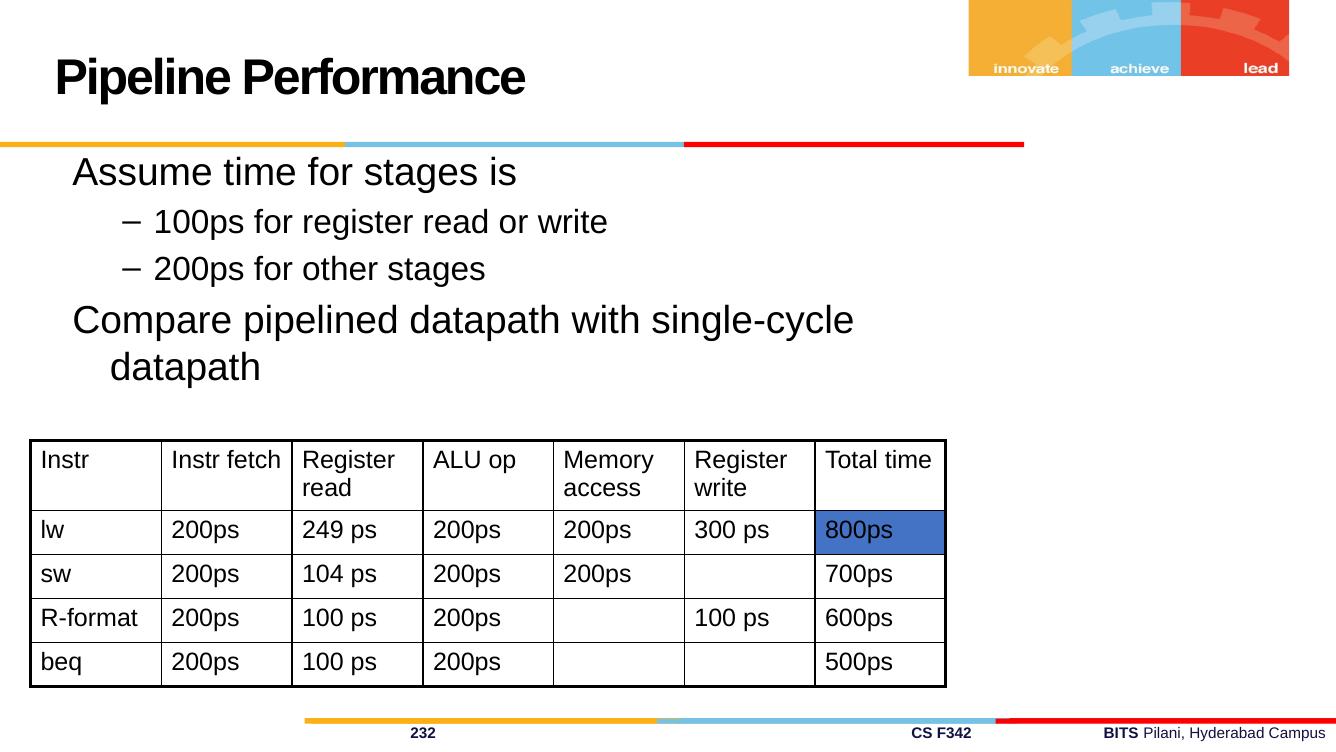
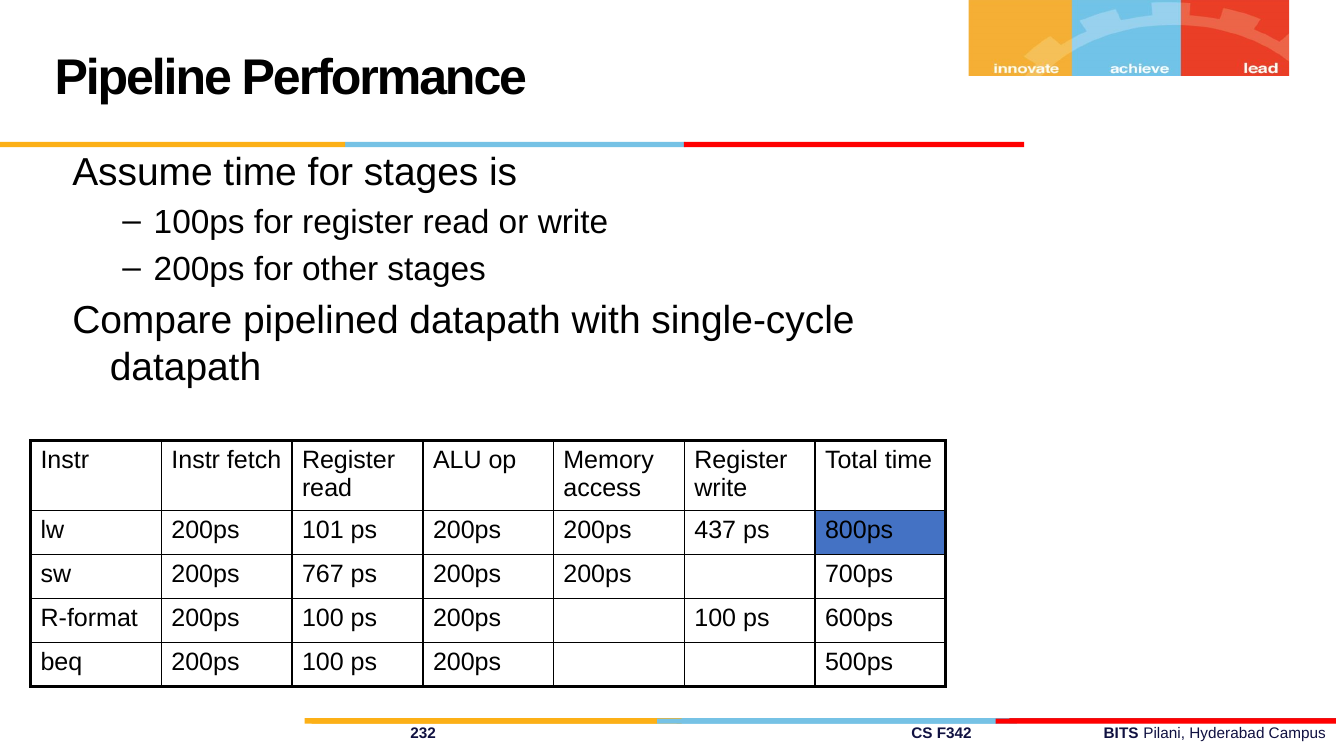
249: 249 -> 101
300: 300 -> 437
104: 104 -> 767
